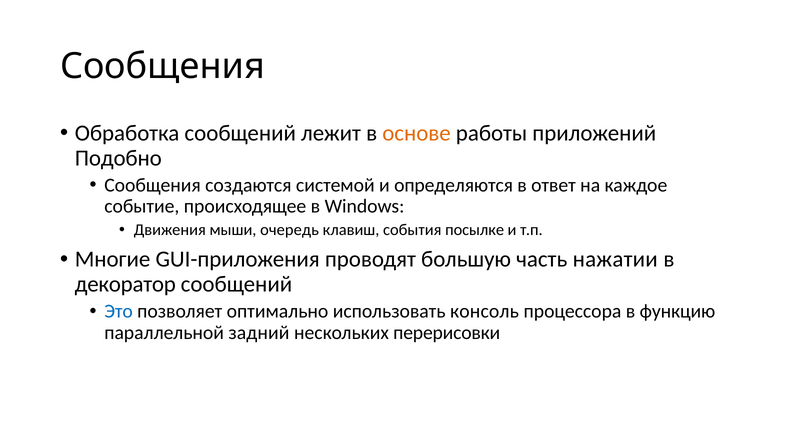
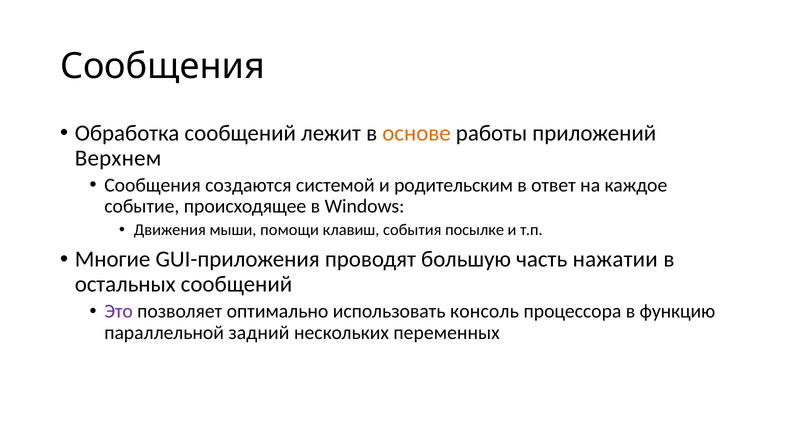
Подобно: Подобно -> Верхнем
определяются: определяются -> родительским
очередь: очередь -> помощи
декоратор: декоратор -> остальных
Это colour: blue -> purple
перерисовки: перерисовки -> переменных
